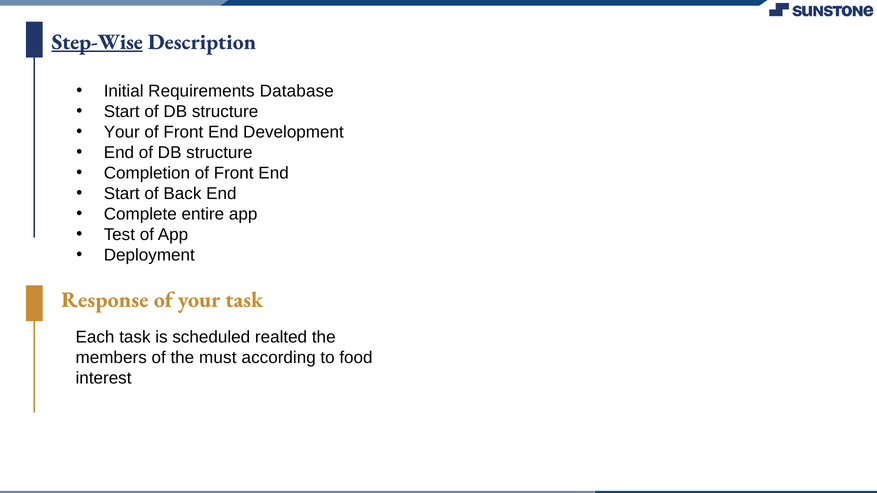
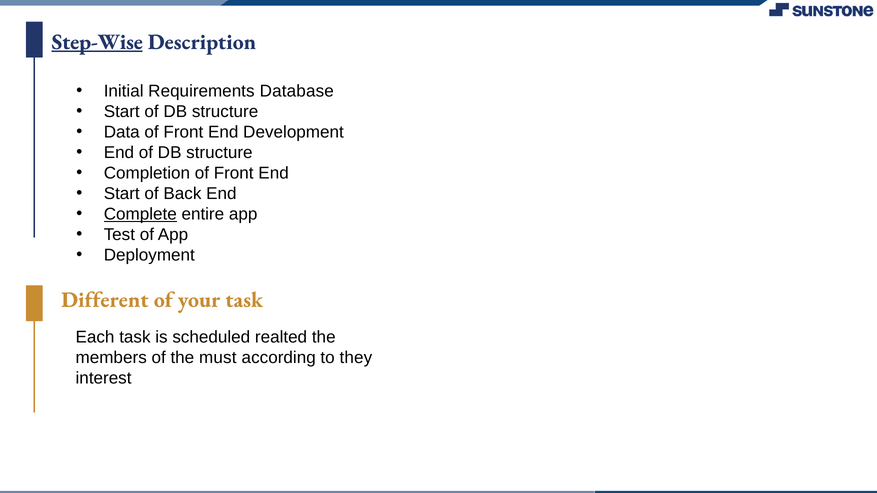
Your at (122, 132): Your -> Data
Complete underline: none -> present
Response: Response -> Different
food: food -> they
